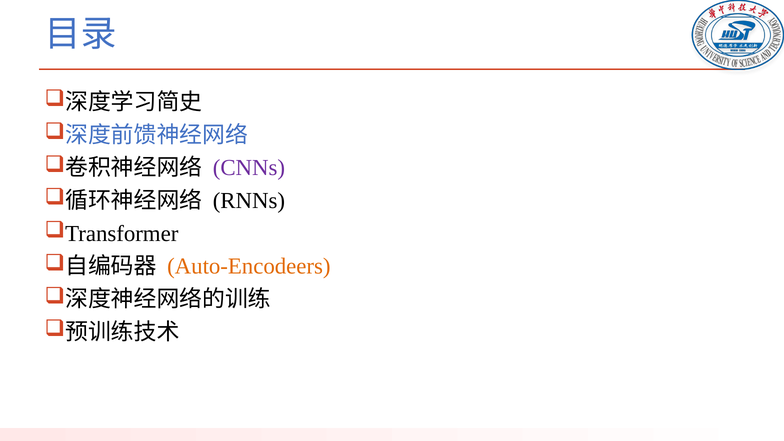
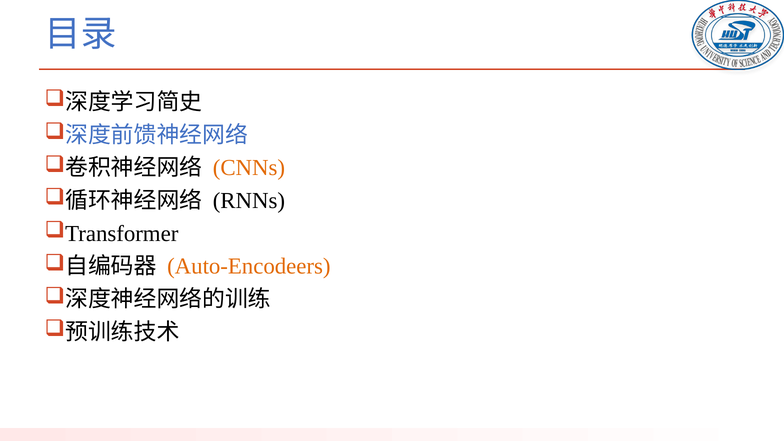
CNNs colour: purple -> orange
